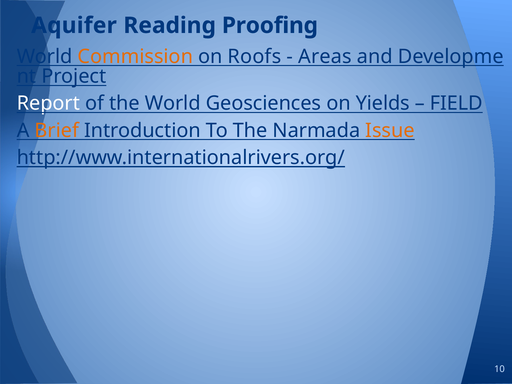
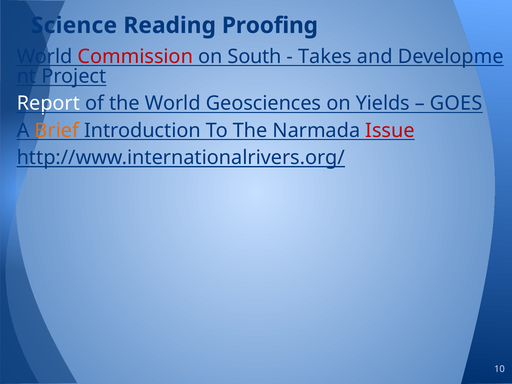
Aquifer: Aquifer -> Science
Commission colour: orange -> red
Roofs: Roofs -> South
Areas: Areas -> Takes
FIELD: FIELD -> GOES
Issue colour: orange -> red
